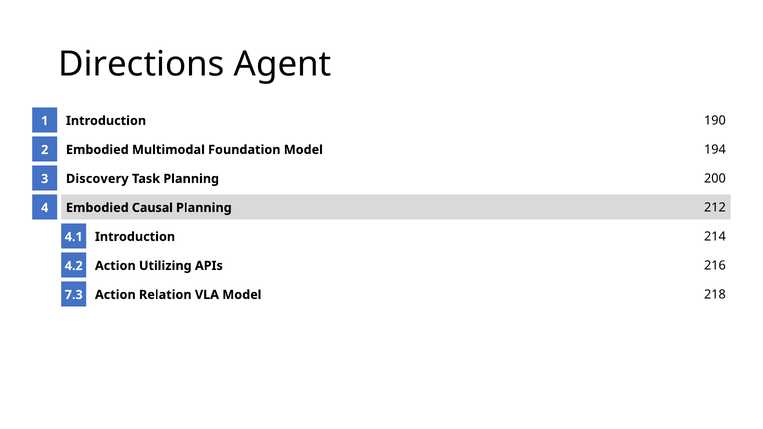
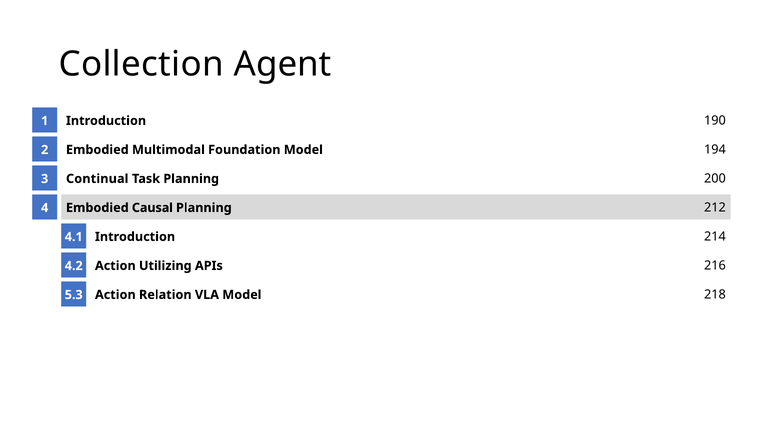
Directions: Directions -> Collection
Discovery: Discovery -> Continual
7.3: 7.3 -> 5.3
